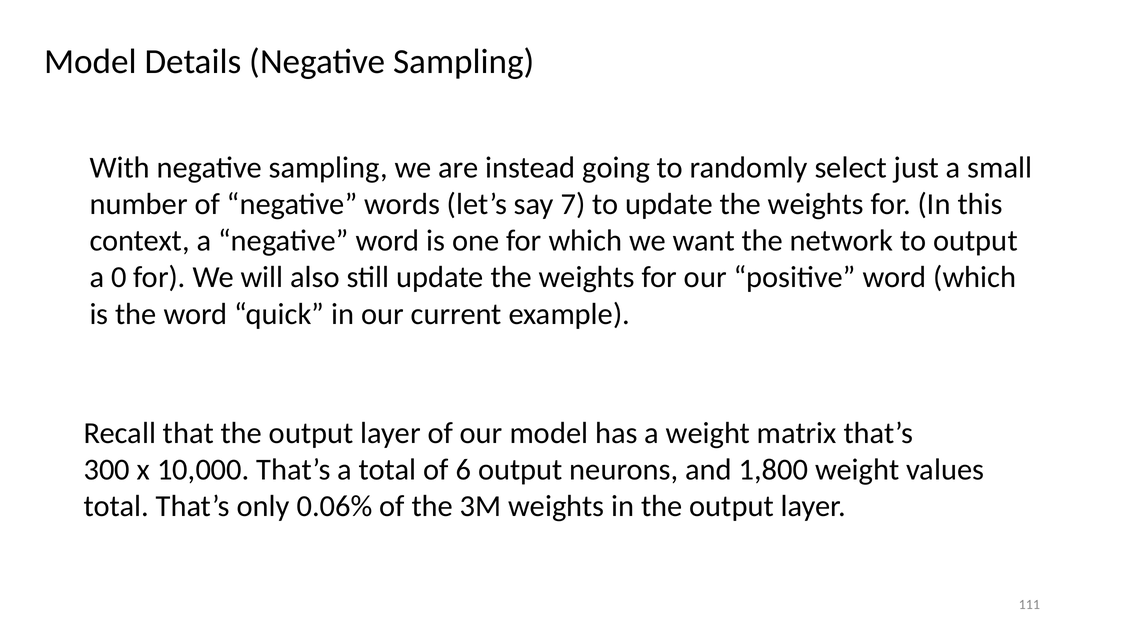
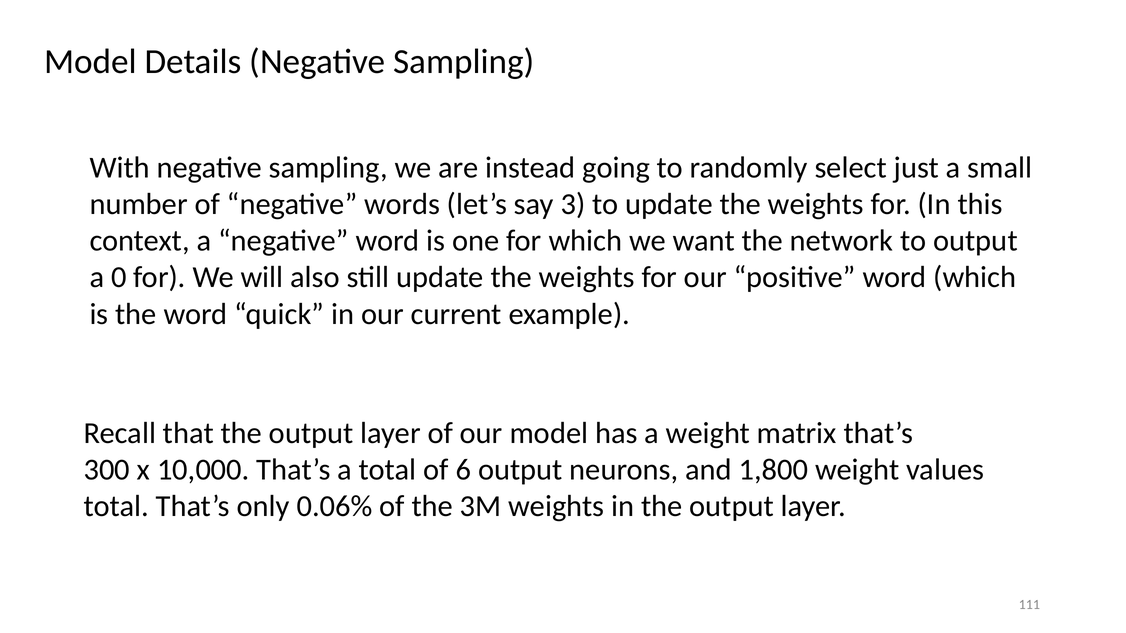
7: 7 -> 3
